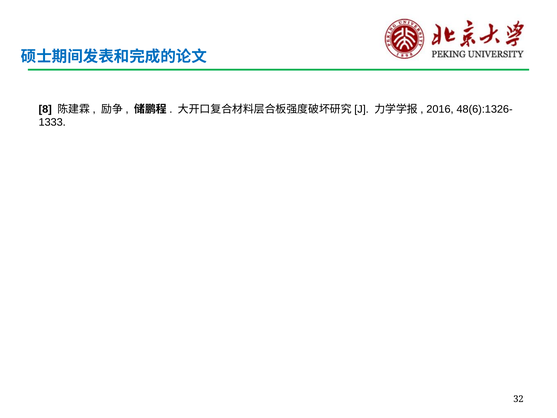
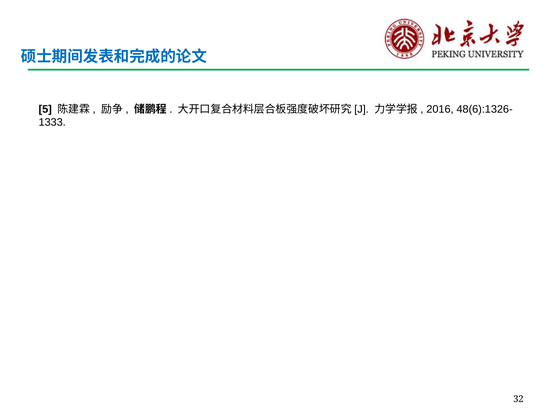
8: 8 -> 5
